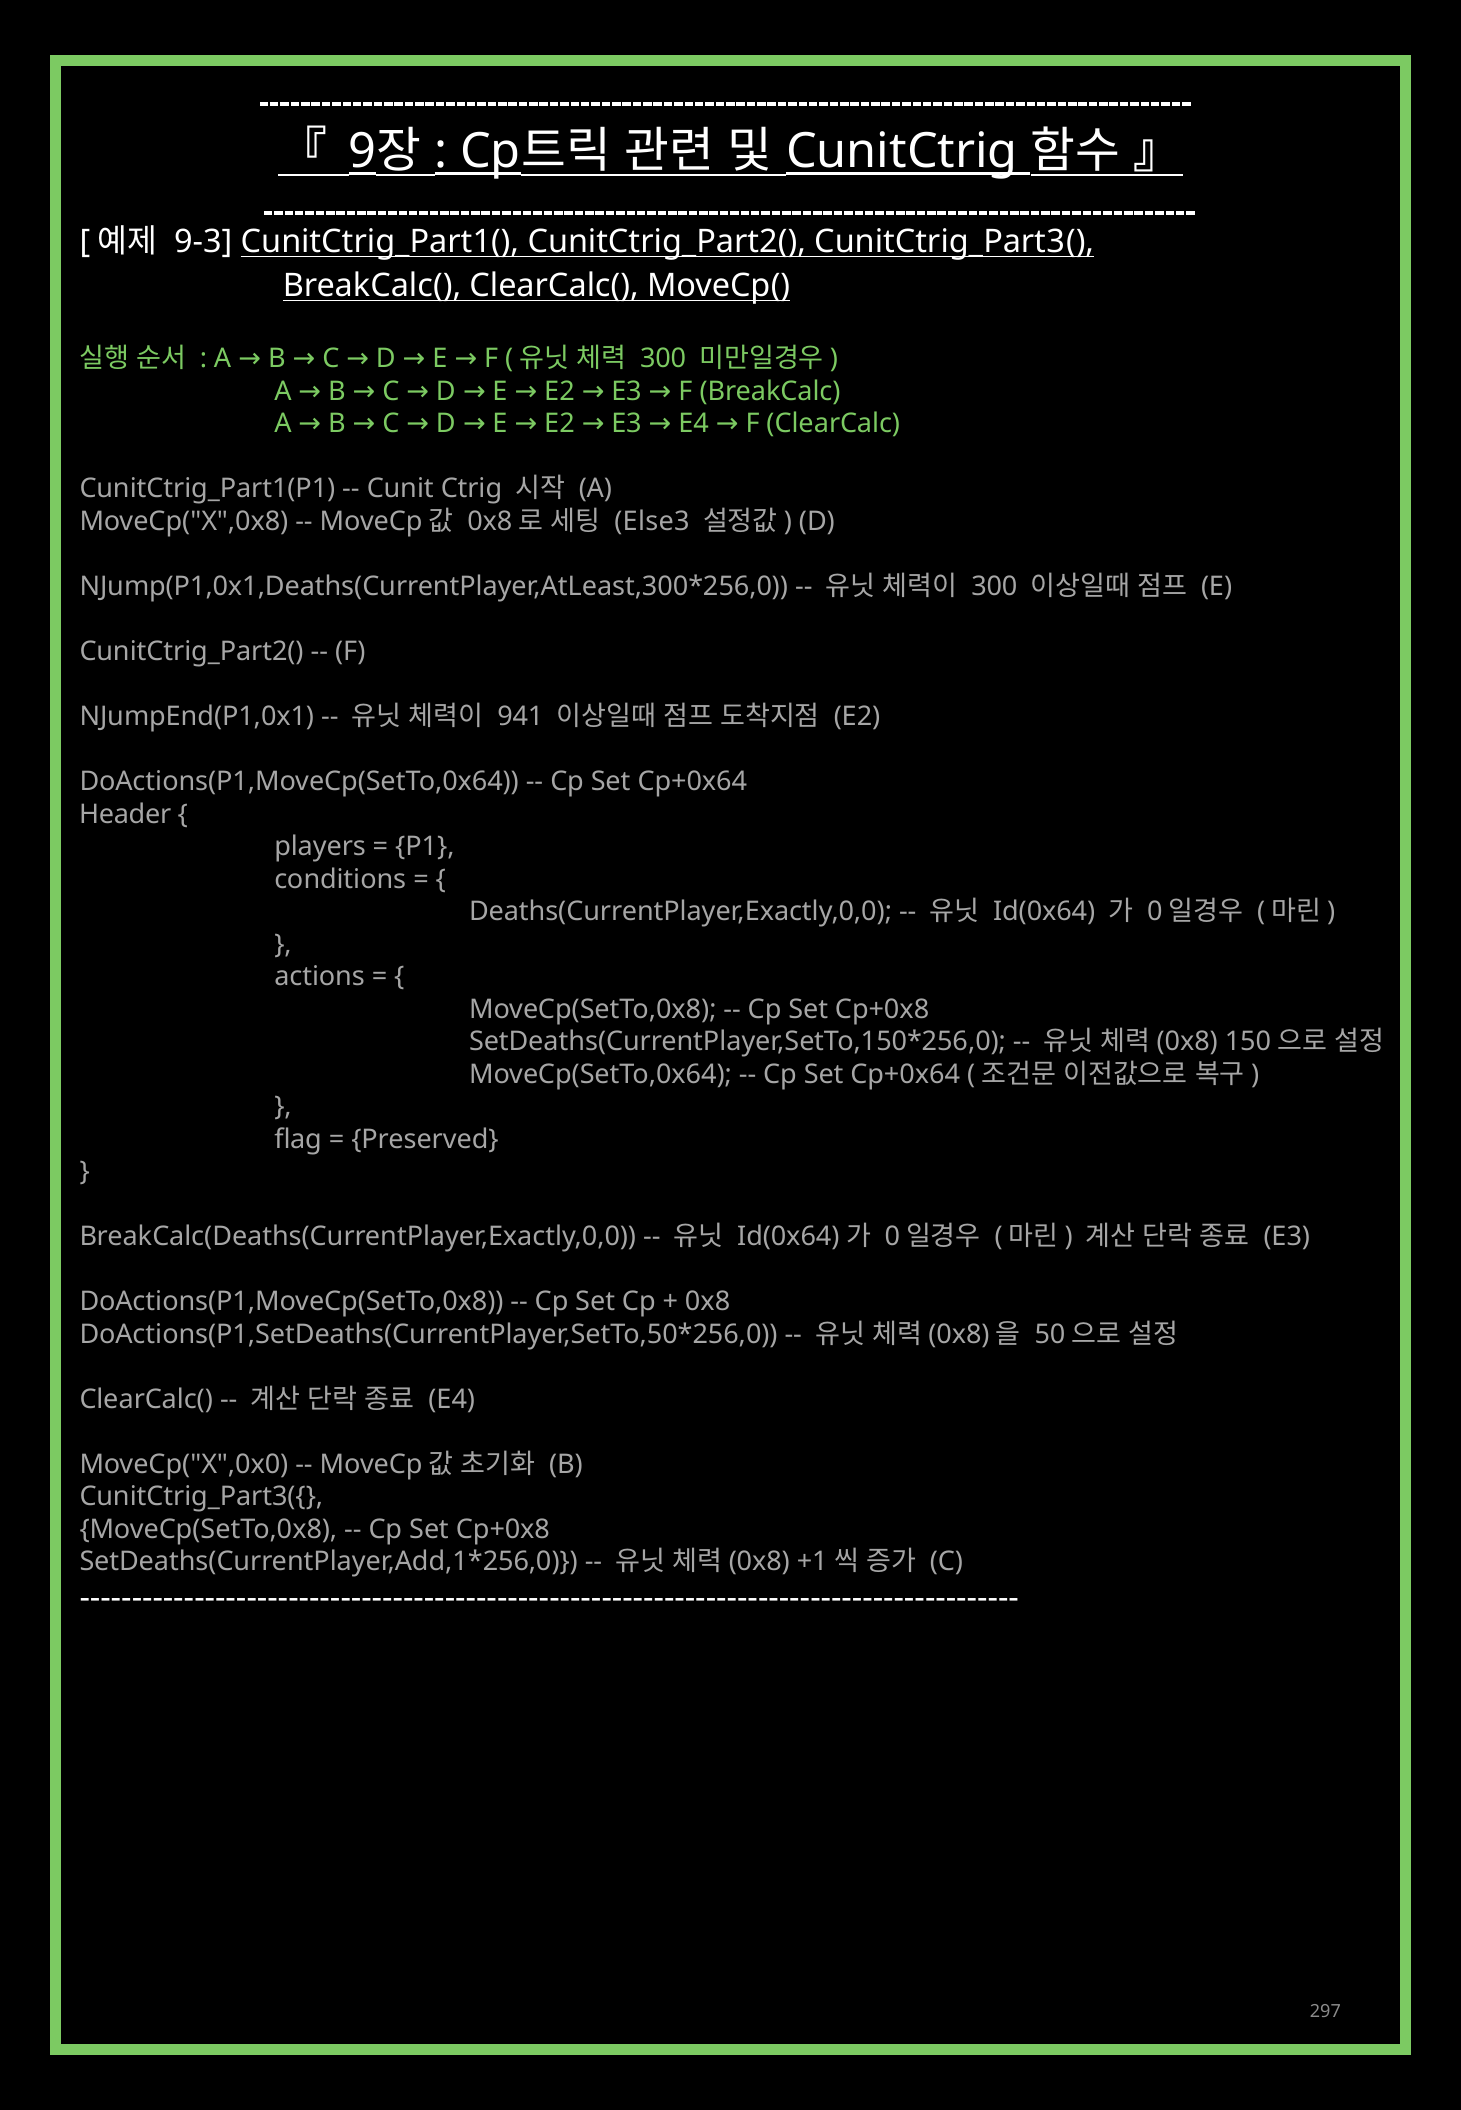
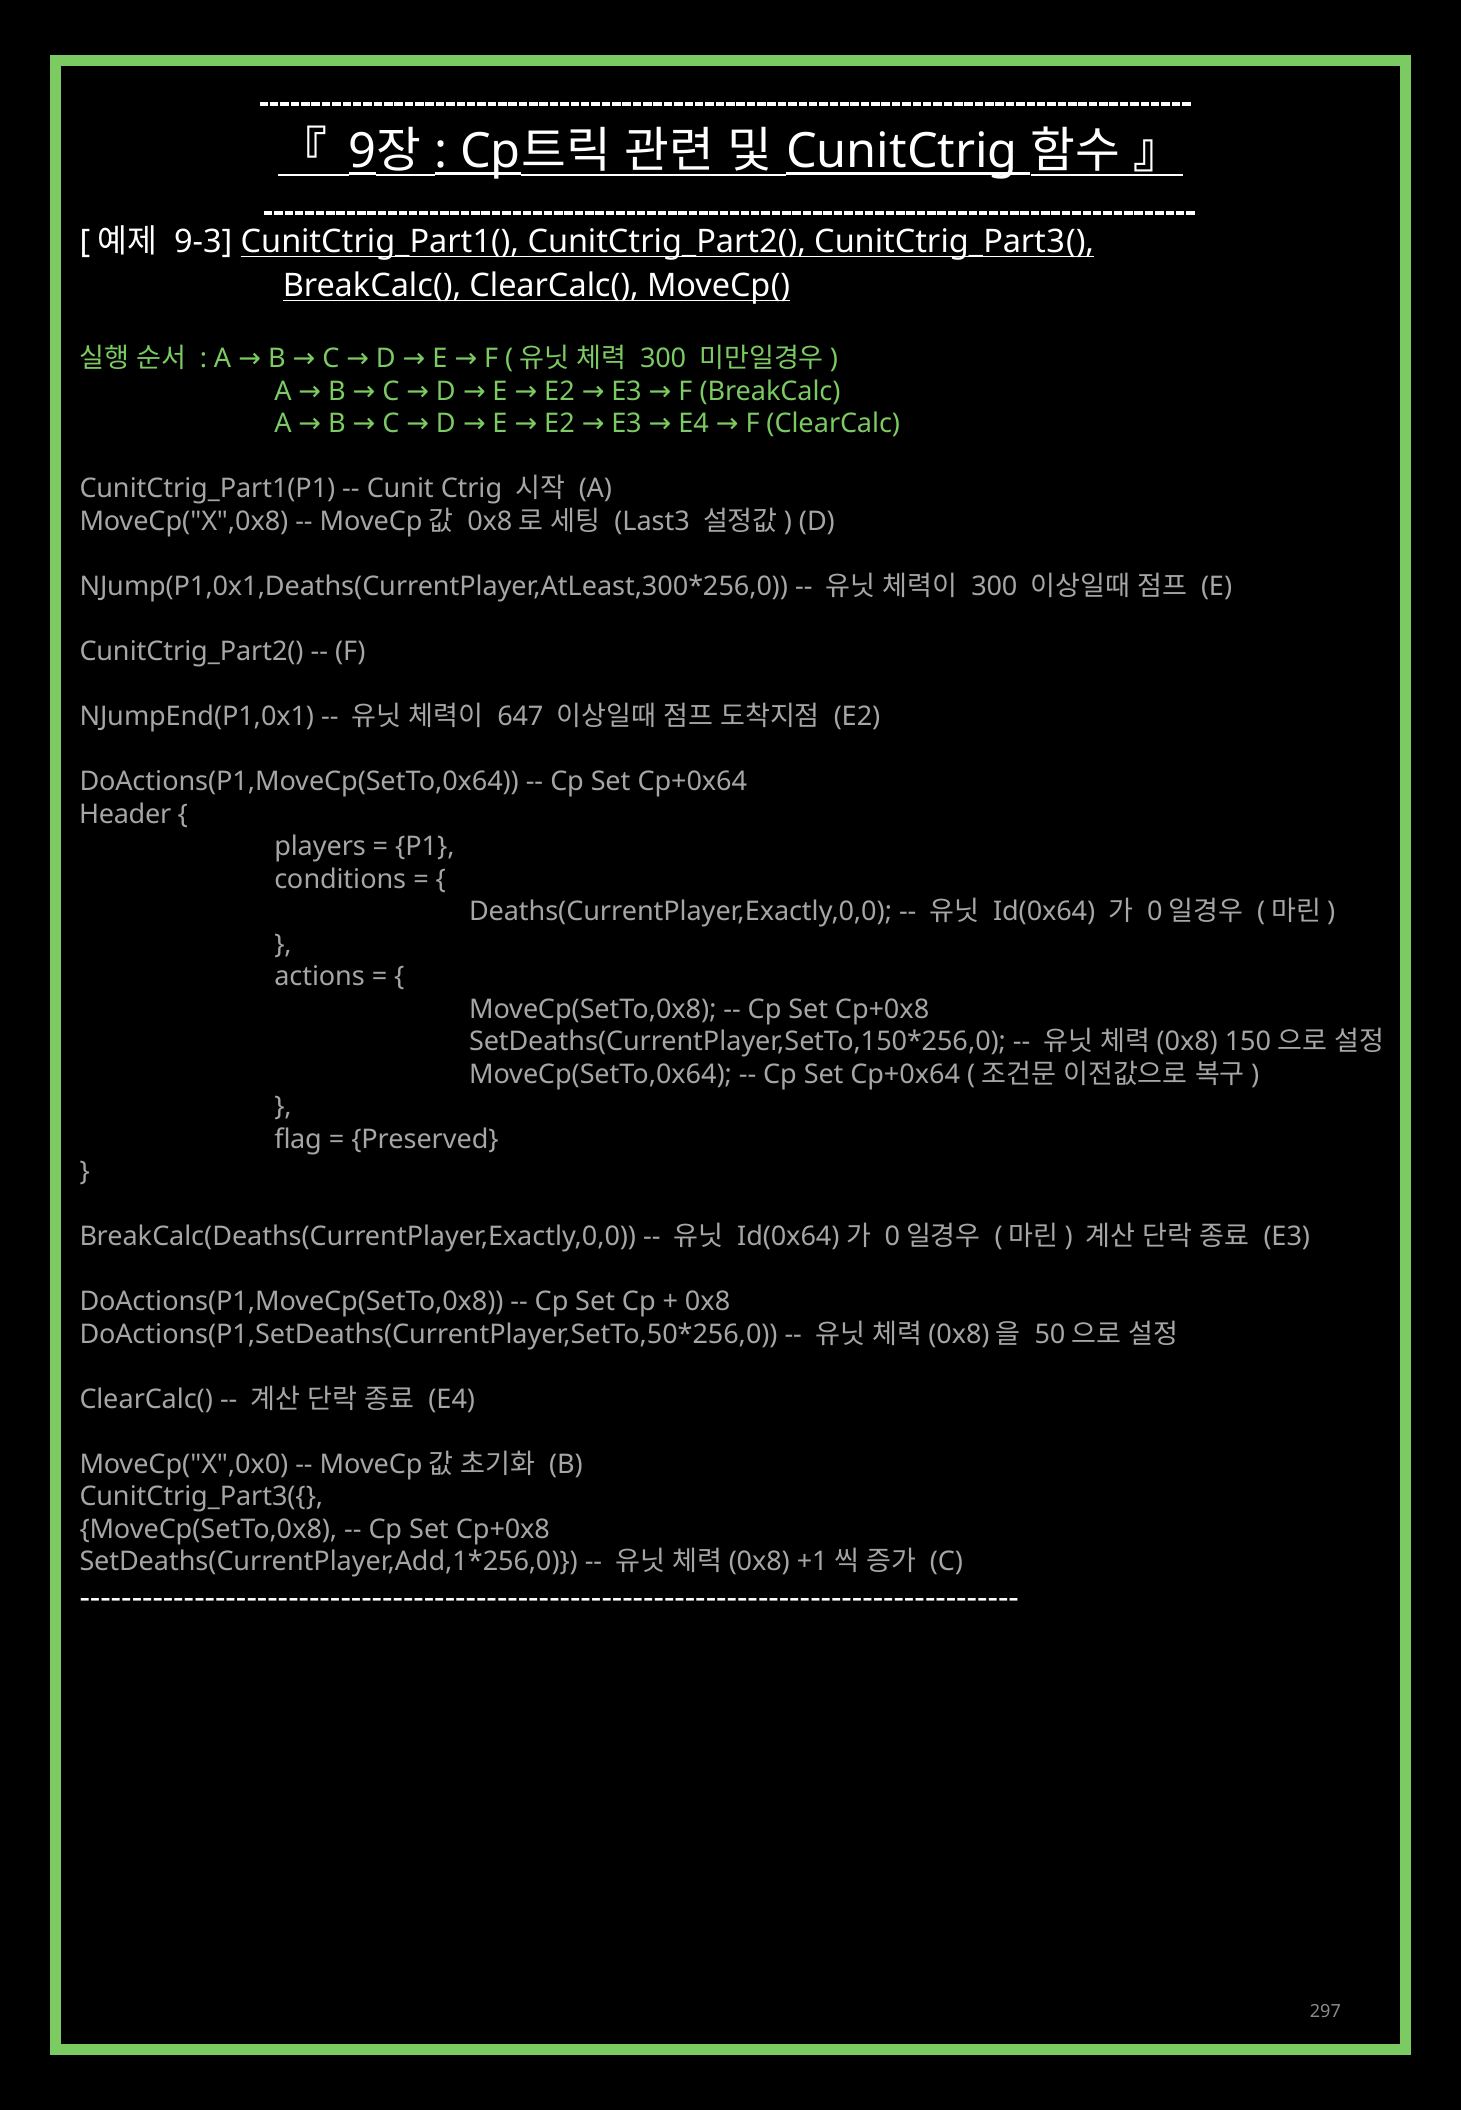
Else3: Else3 -> Last3
941: 941 -> 647
